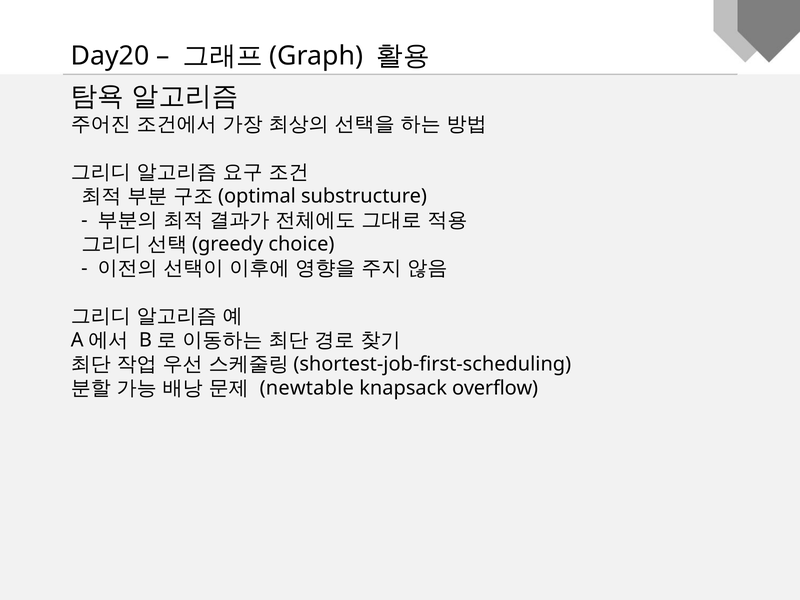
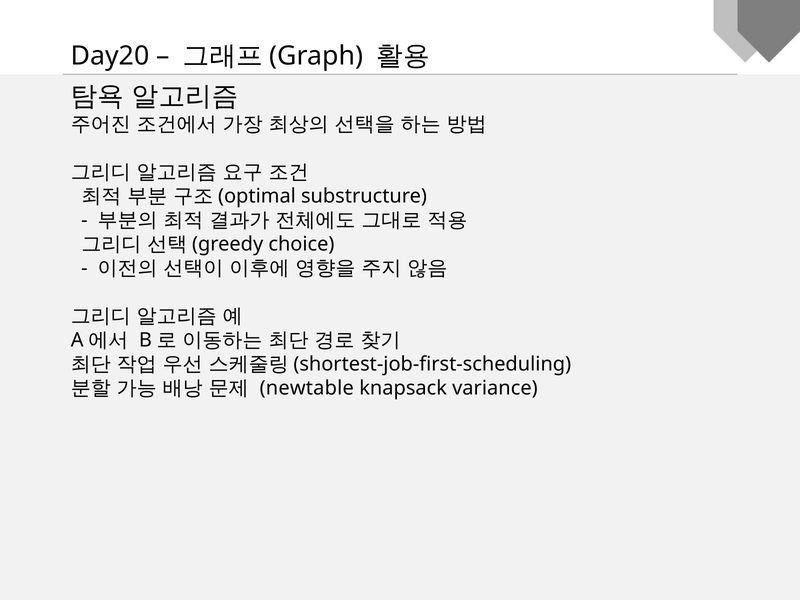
overflow: overflow -> variance
